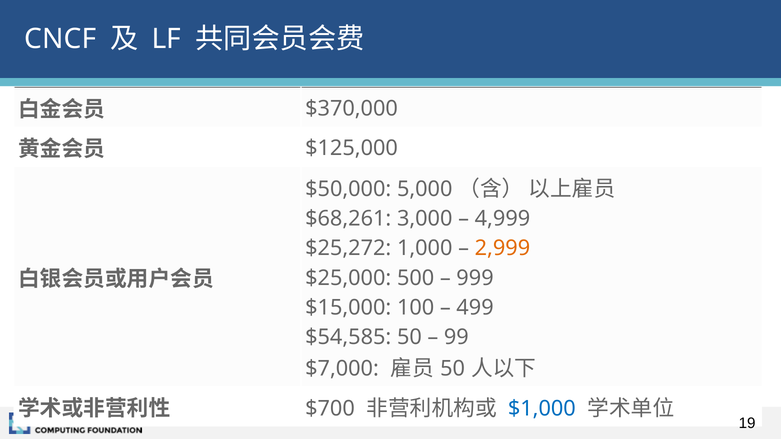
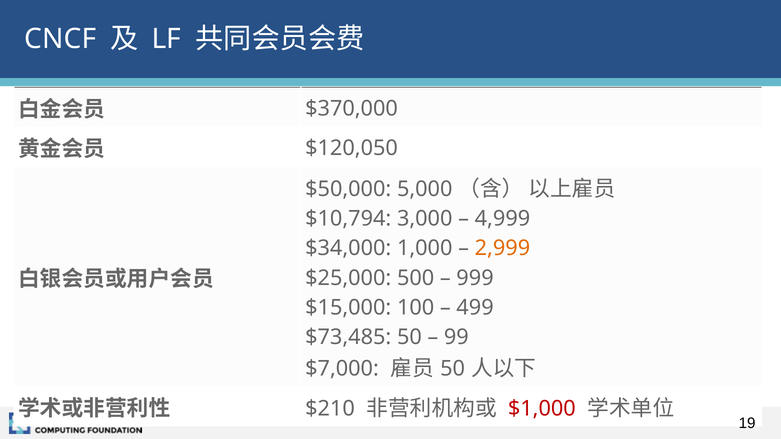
$125,000: $125,000 -> $120,050
$68,261: $68,261 -> $10,794
$25,272: $25,272 -> $34,000
$54,585: $54,585 -> $73,485
$700: $700 -> $210
$1,000 colour: blue -> red
